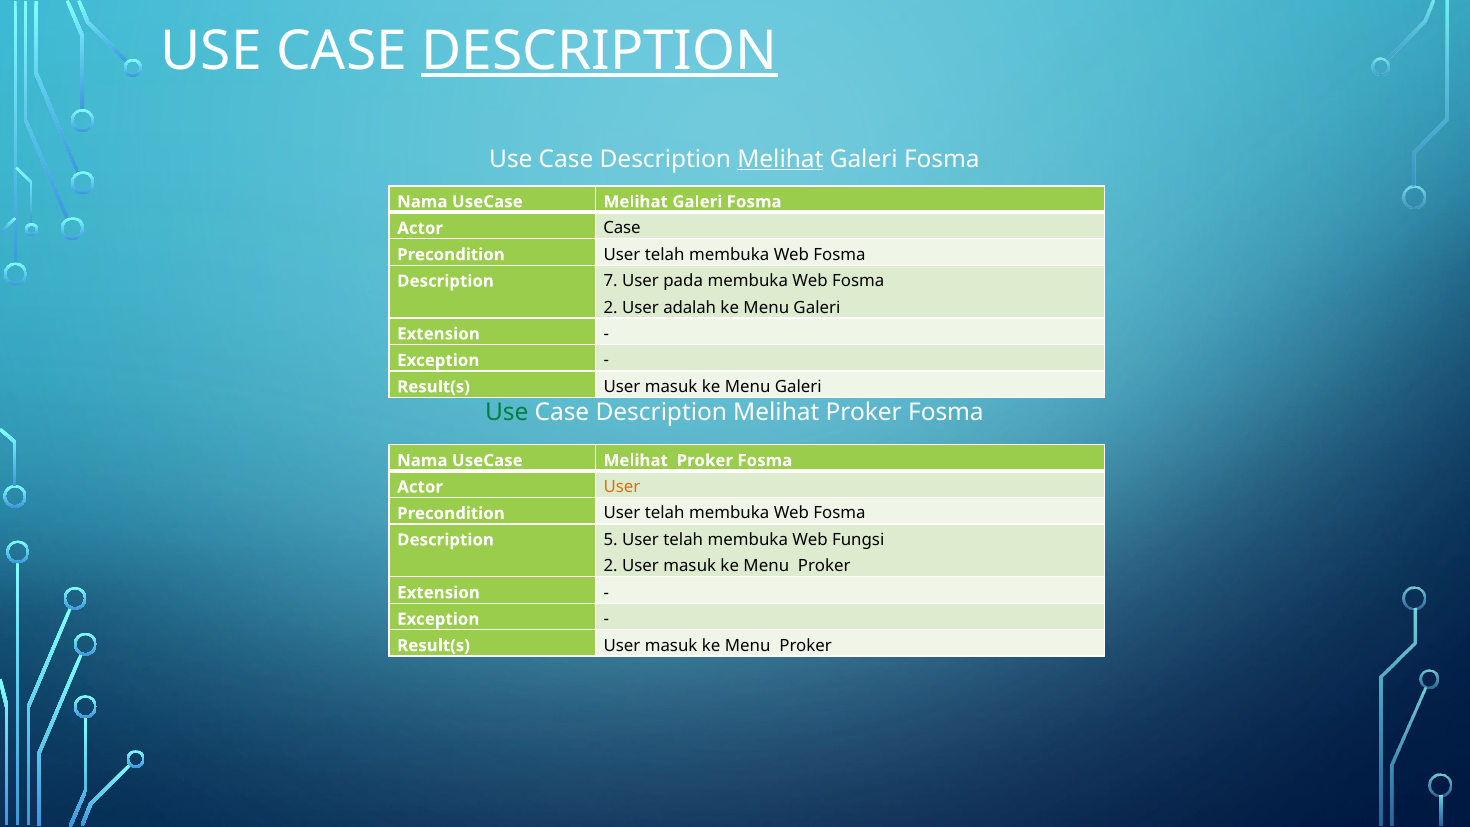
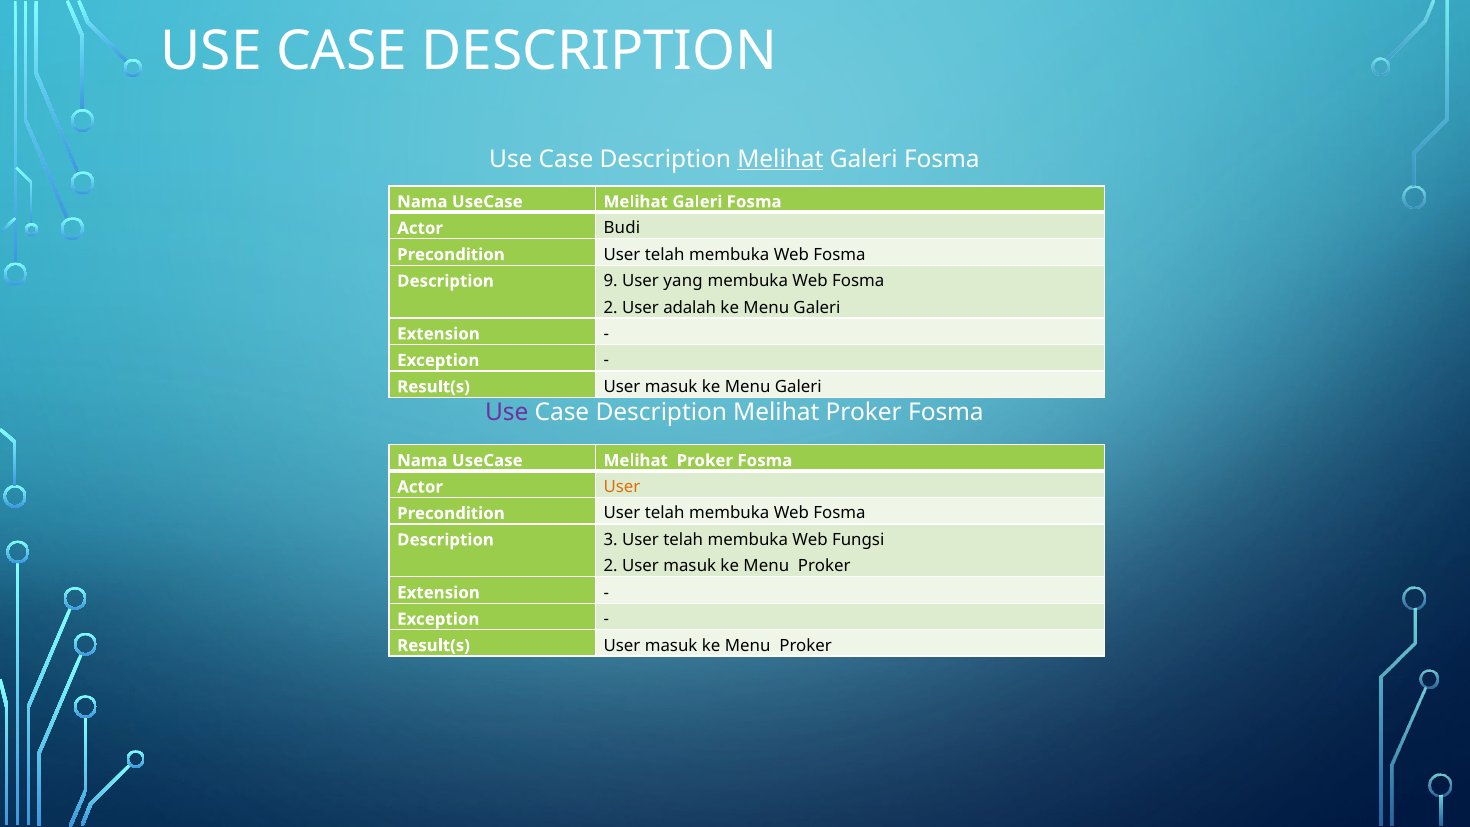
DESCRIPTION at (599, 51) underline: present -> none
Case at (622, 228): Case -> Budi
7: 7 -> 9
pada: pada -> yang
Use at (507, 412) colour: green -> purple
5: 5 -> 3
